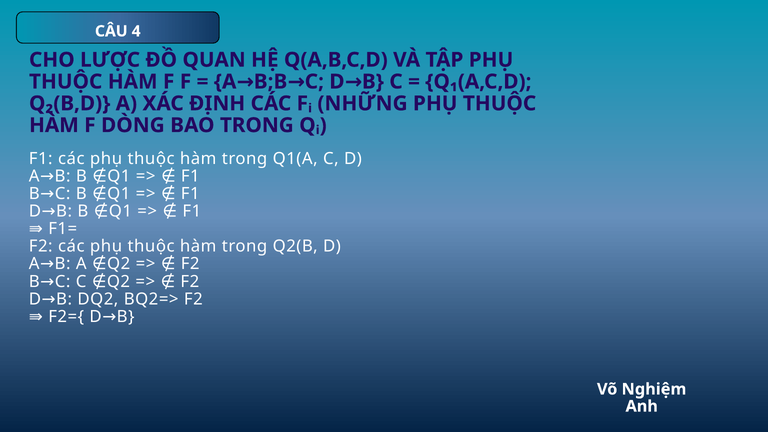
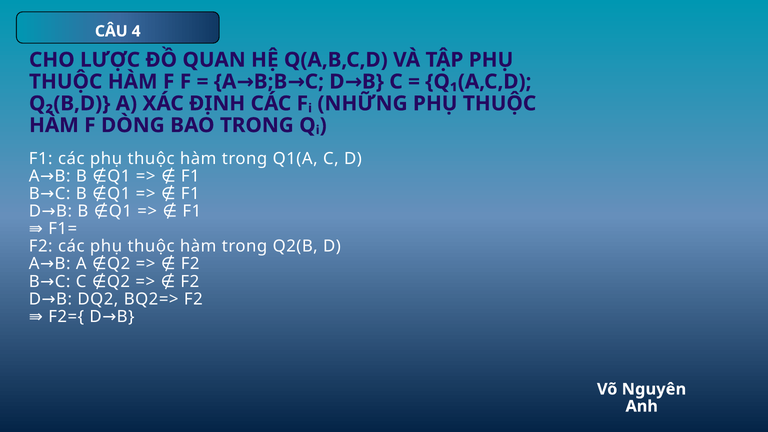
Nghiệm: Nghiệm -> Nguyên
